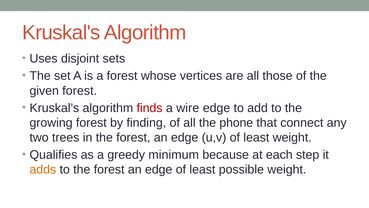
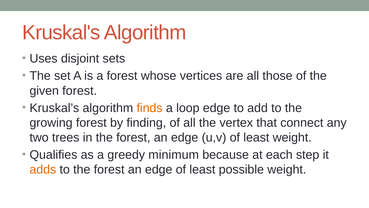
finds colour: red -> orange
wire: wire -> loop
phone: phone -> vertex
